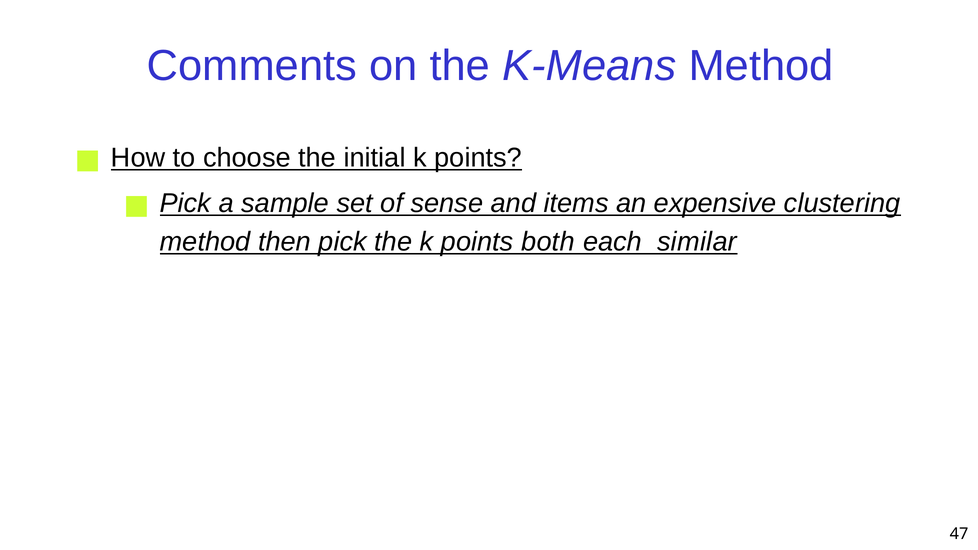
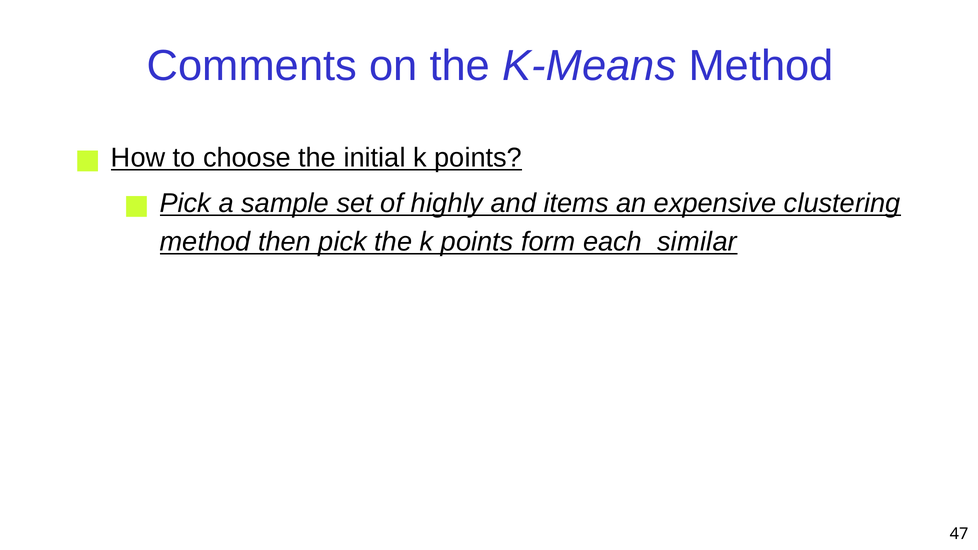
sense: sense -> highly
both: both -> form
